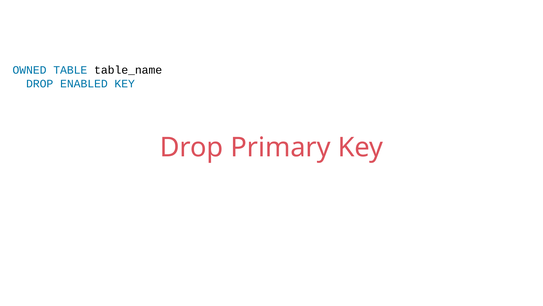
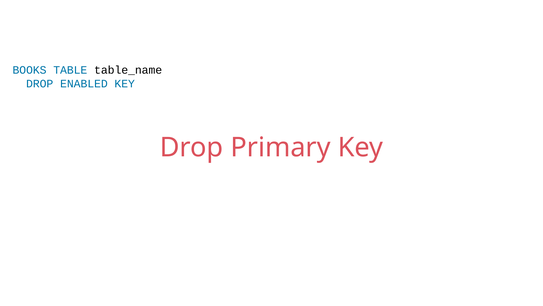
OWNED: OWNED -> BOOKS
